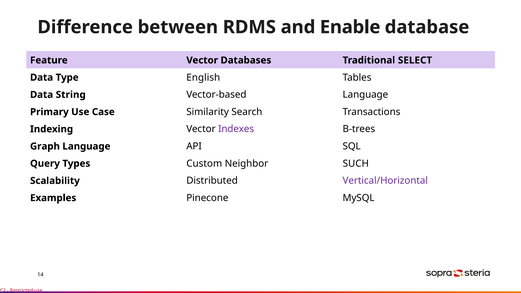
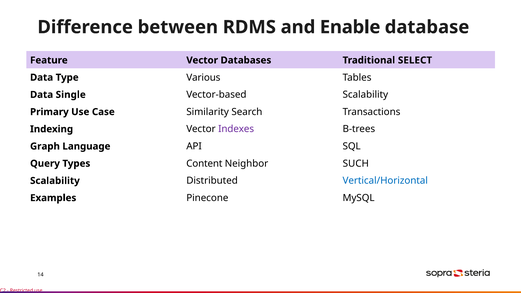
English: English -> Various
String: String -> Single
Vector-based Language: Language -> Scalability
Custom: Custom -> Content
Vertical/Horizontal colour: purple -> blue
